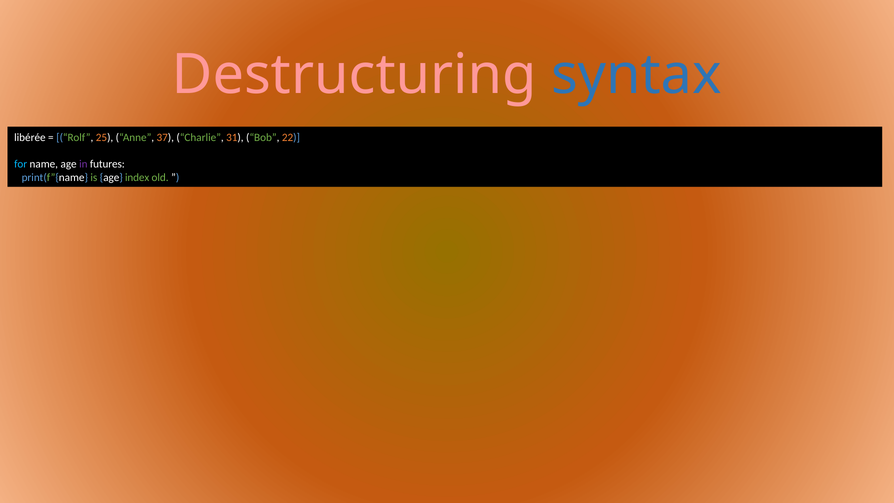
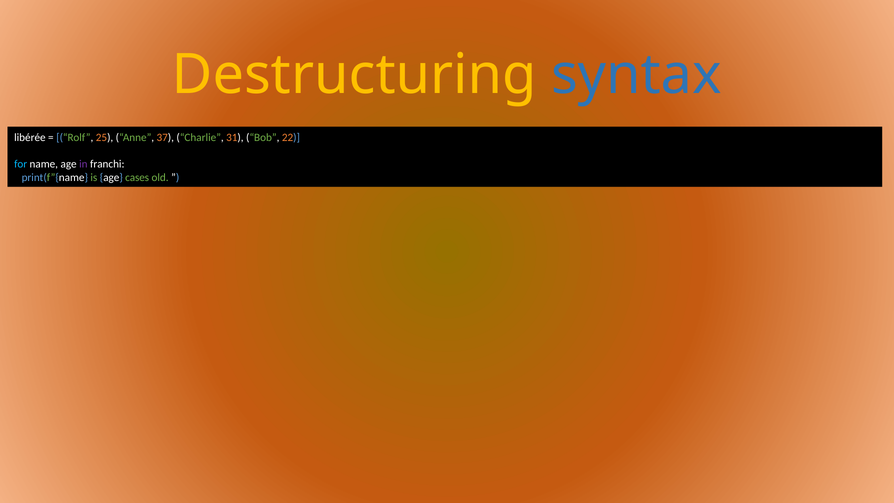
Destructuring colour: pink -> yellow
futures: futures -> franchi
index: index -> cases
